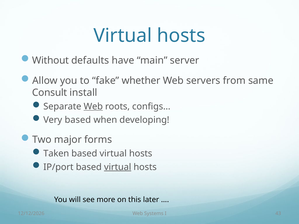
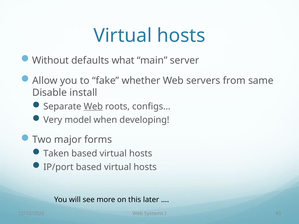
have: have -> what
Consult: Consult -> Disable
Very based: based -> model
virtual at (118, 167) underline: present -> none
